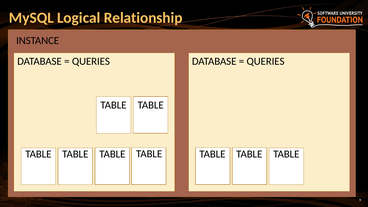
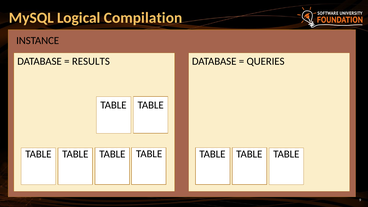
Relationship: Relationship -> Compilation
QUERIES at (91, 61): QUERIES -> RESULTS
